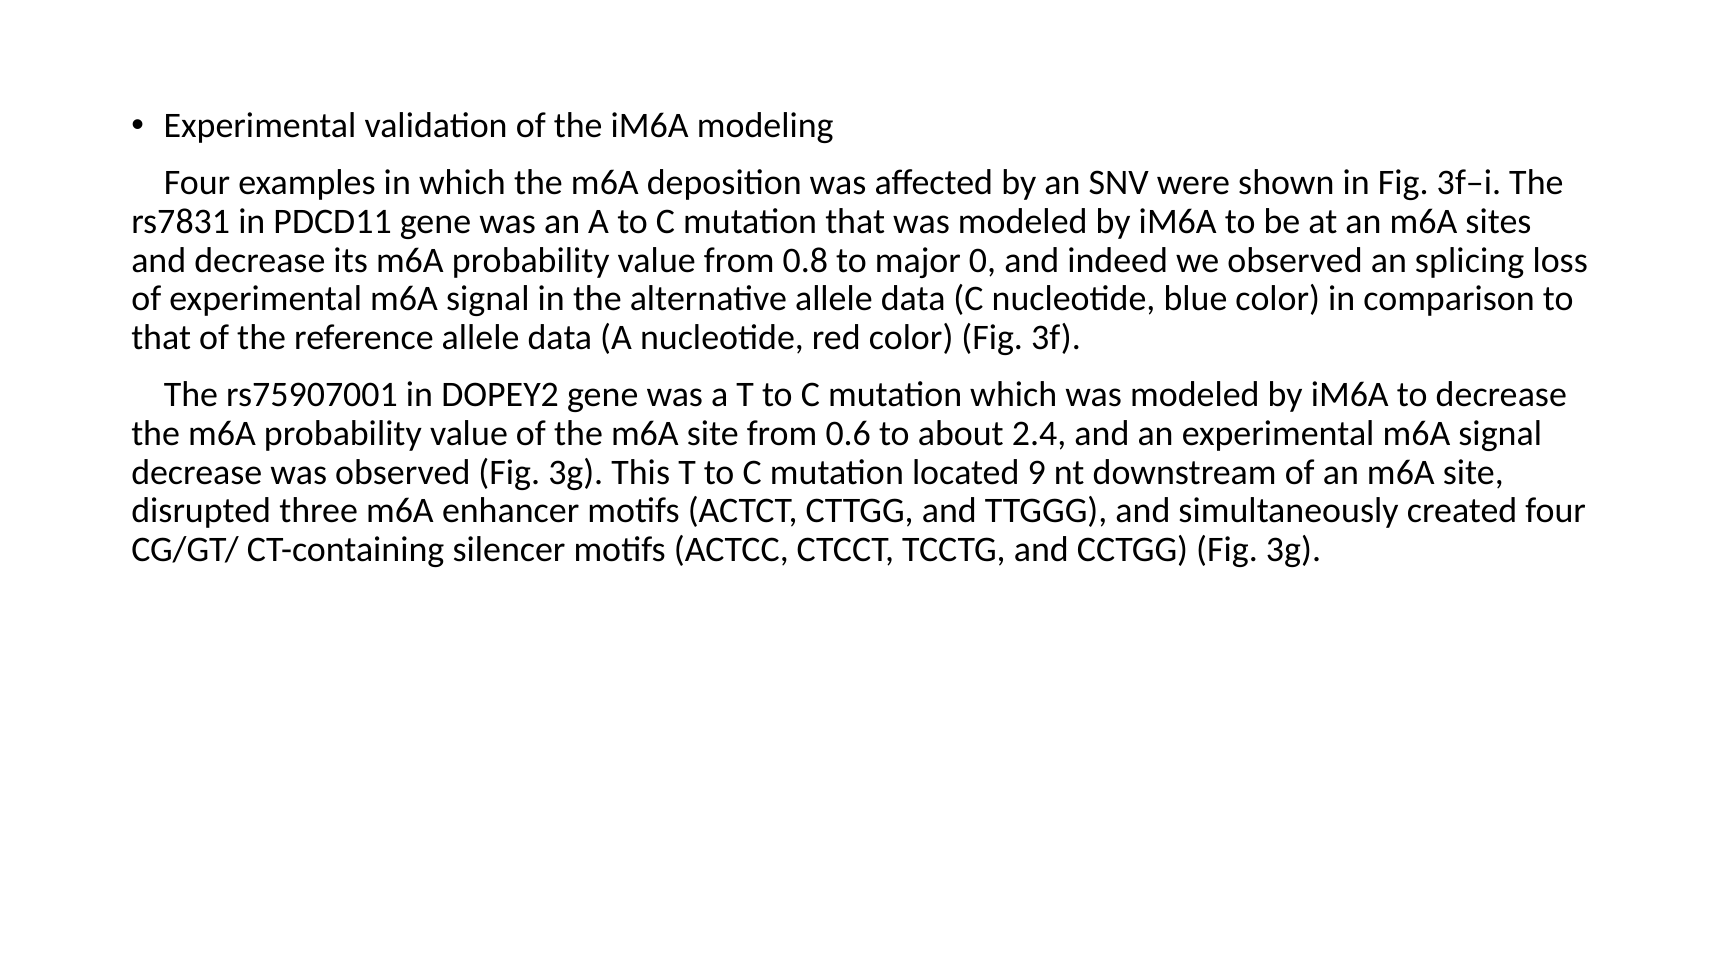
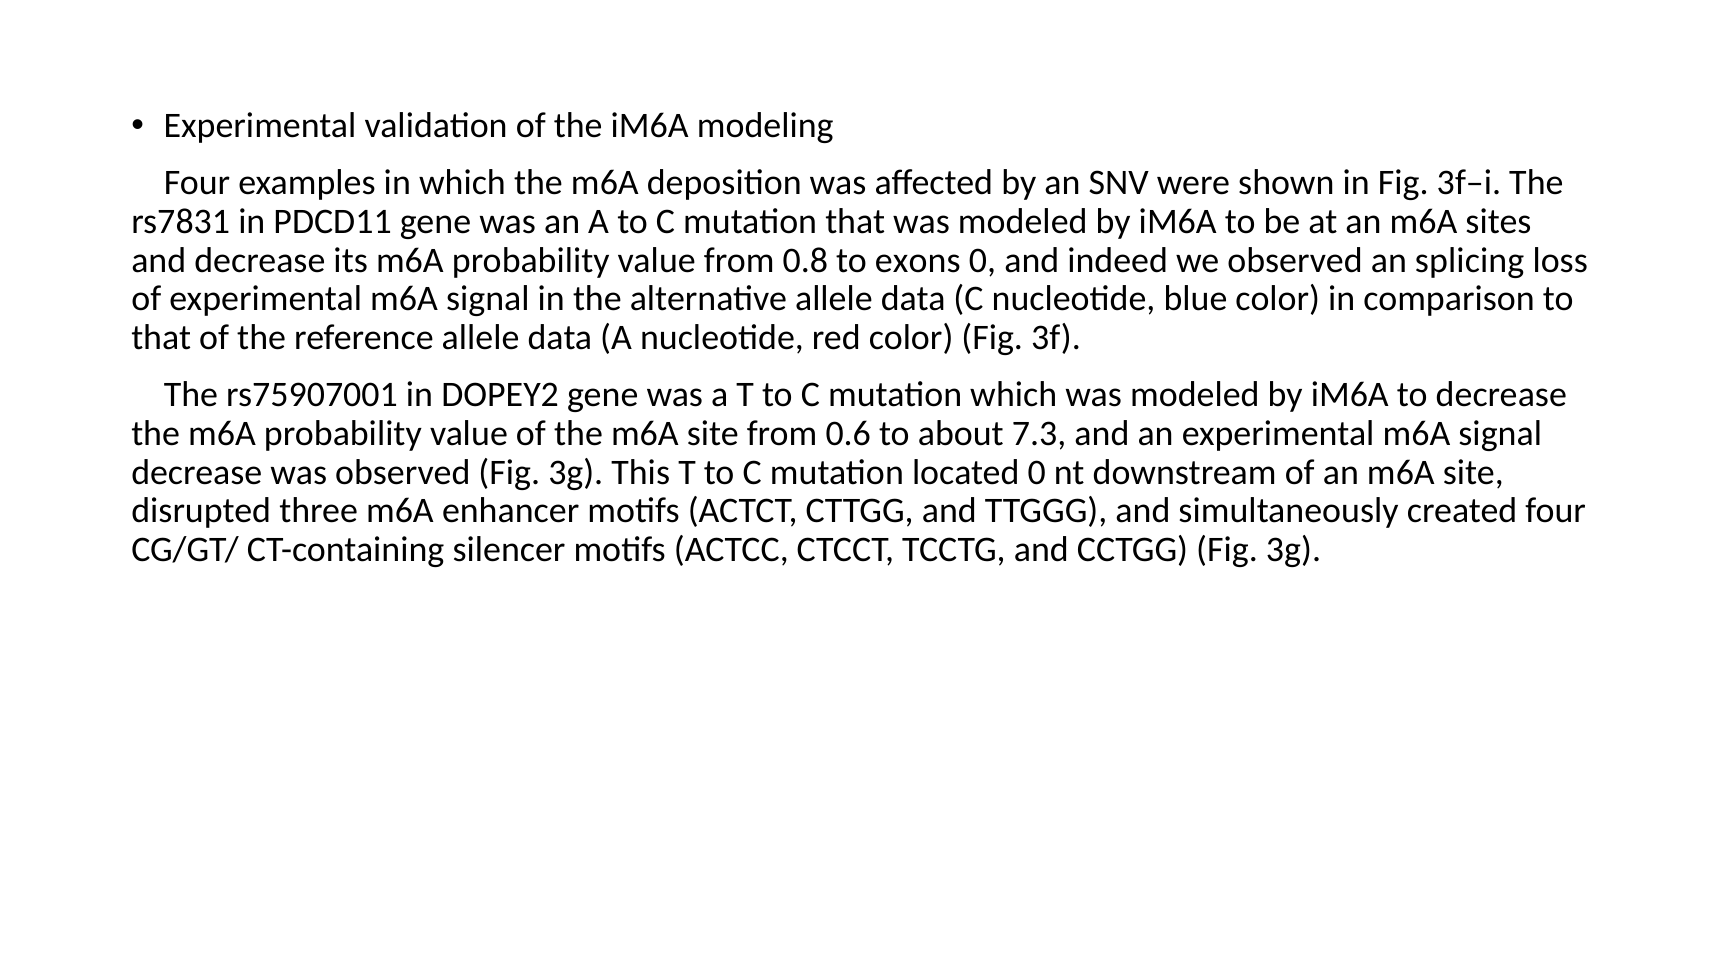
major: major -> exons
2.4: 2.4 -> 7.3
located 9: 9 -> 0
